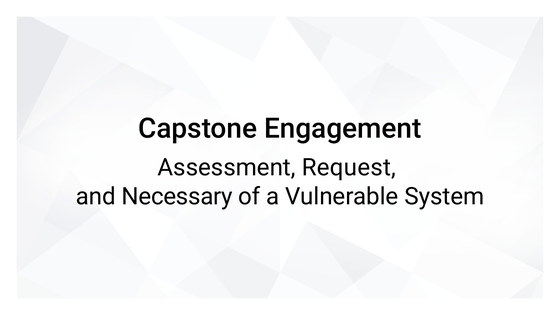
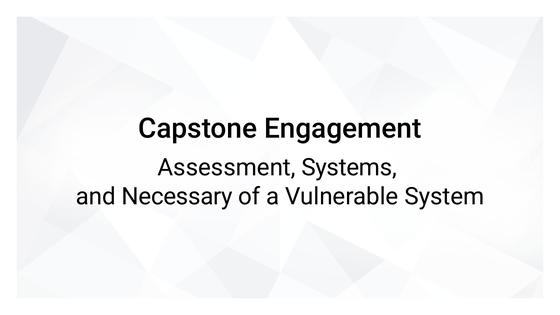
Request: Request -> Systems
